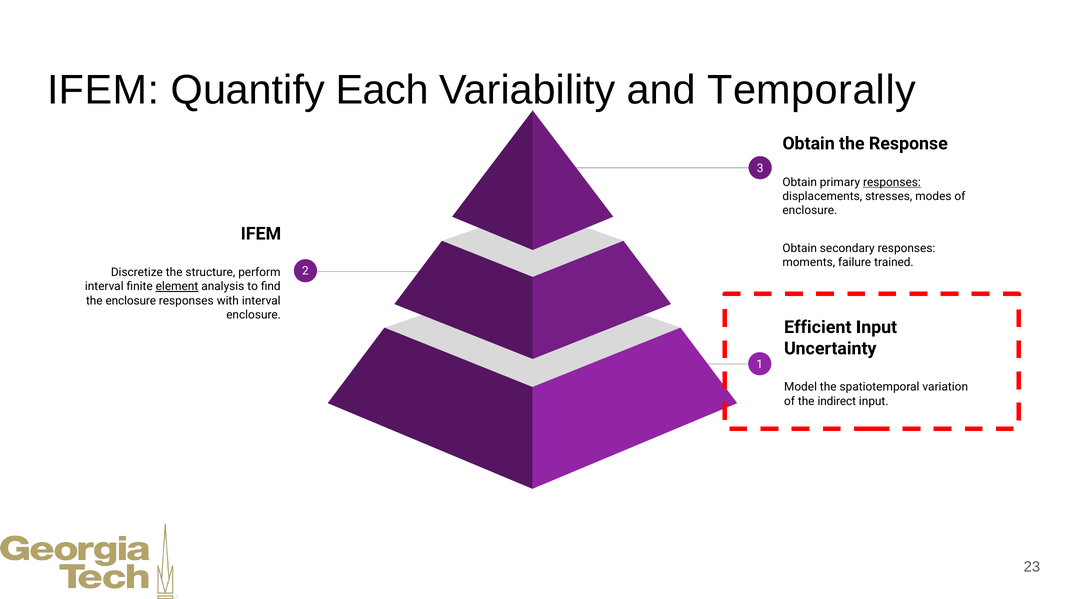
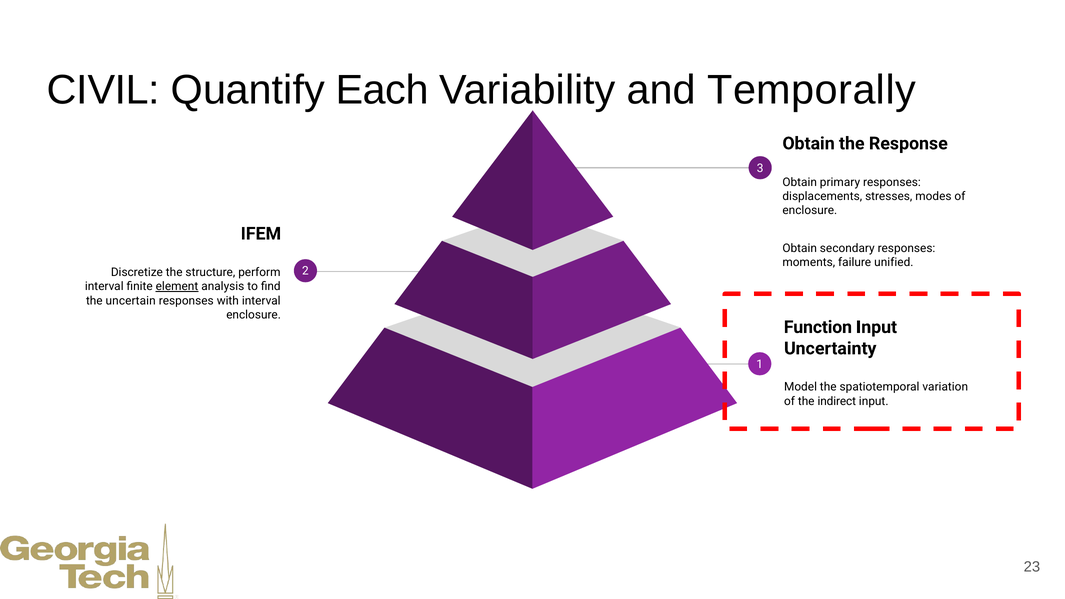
IFEM at (103, 90): IFEM -> CIVIL
responses at (892, 182) underline: present -> none
trained: trained -> unified
the enclosure: enclosure -> uncertain
Efficient: Efficient -> Function
